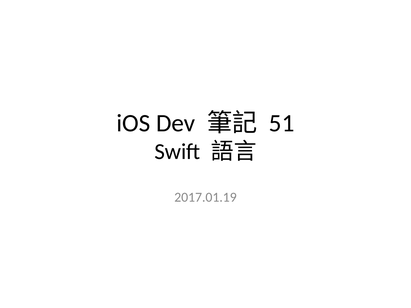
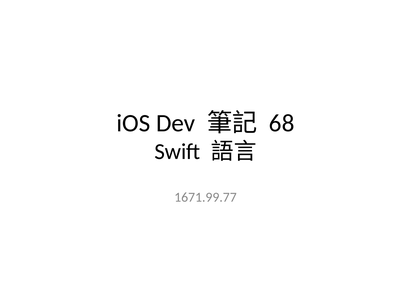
51: 51 -> 68
2017.01.19: 2017.01.19 -> 1671.99.77
